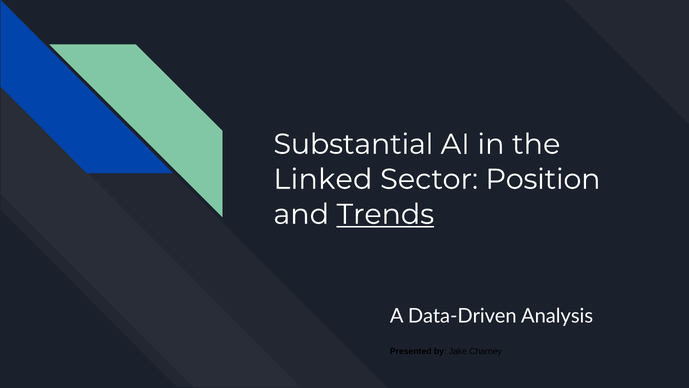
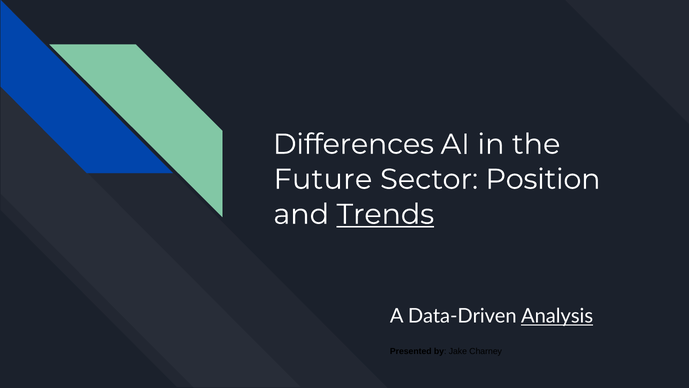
Substantial: Substantial -> Differences
Linked: Linked -> Future
Analysis underline: none -> present
